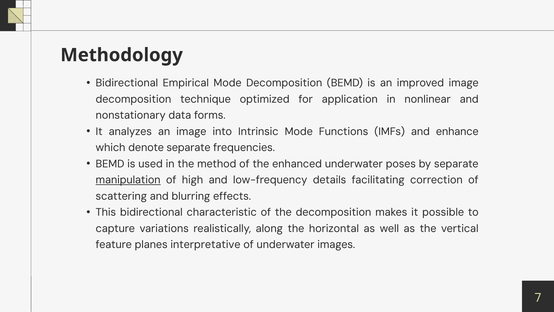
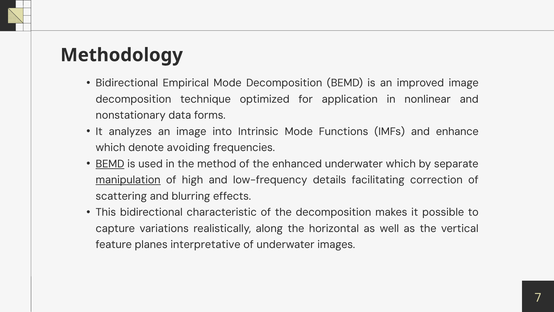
denote separate: separate -> avoiding
BEMD at (110, 164) underline: none -> present
underwater poses: poses -> which
